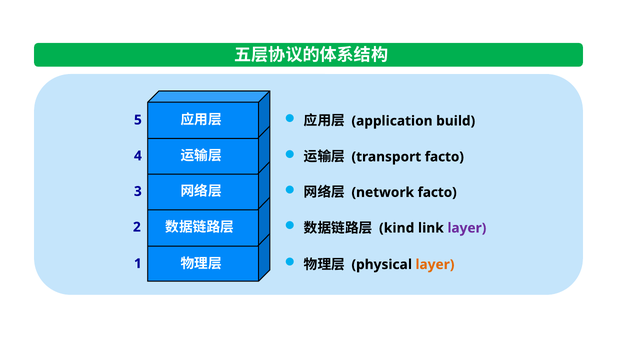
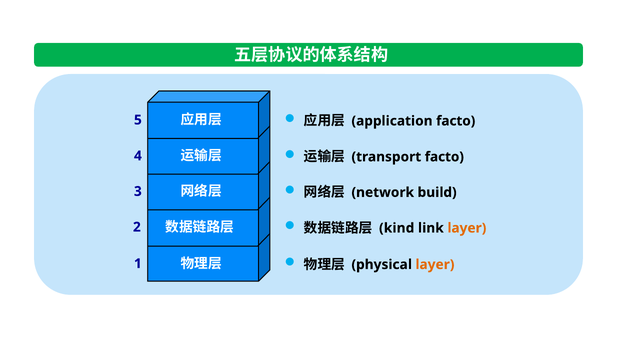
application build: build -> facto
network facto: facto -> build
layer at (467, 228) colour: purple -> orange
